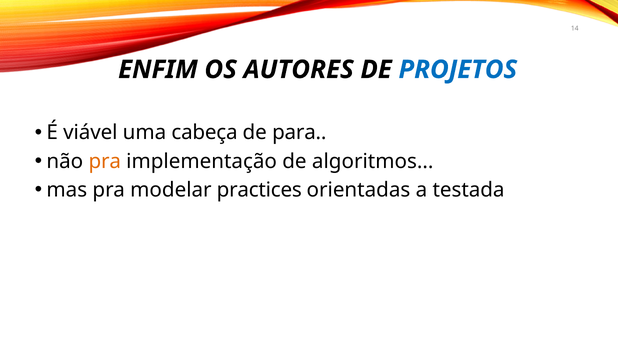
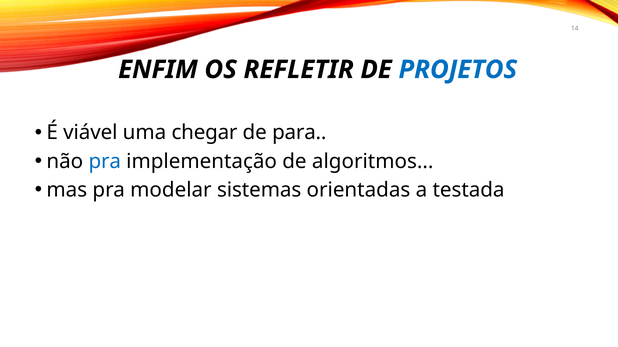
AUTORES: AUTORES -> REFLETIR
cabeça: cabeça -> chegar
pra at (105, 162) colour: orange -> blue
practices: practices -> sistemas
